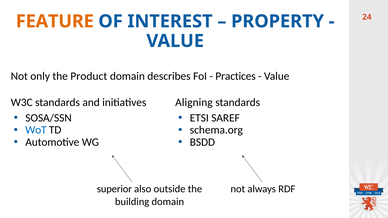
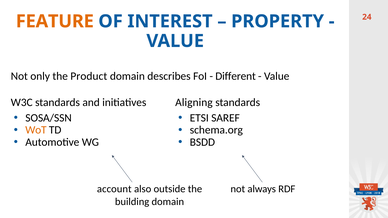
Practices: Practices -> Different
WoT colour: blue -> orange
superior: superior -> account
